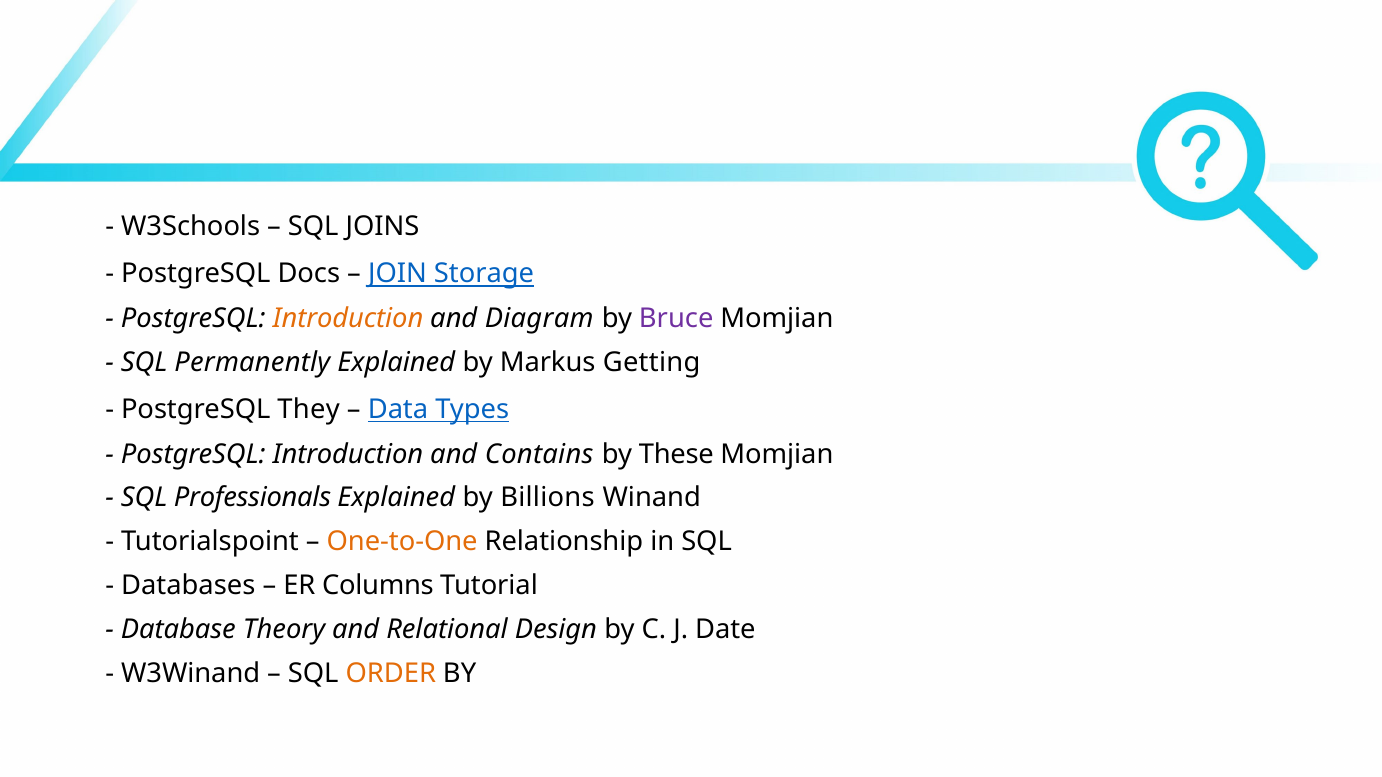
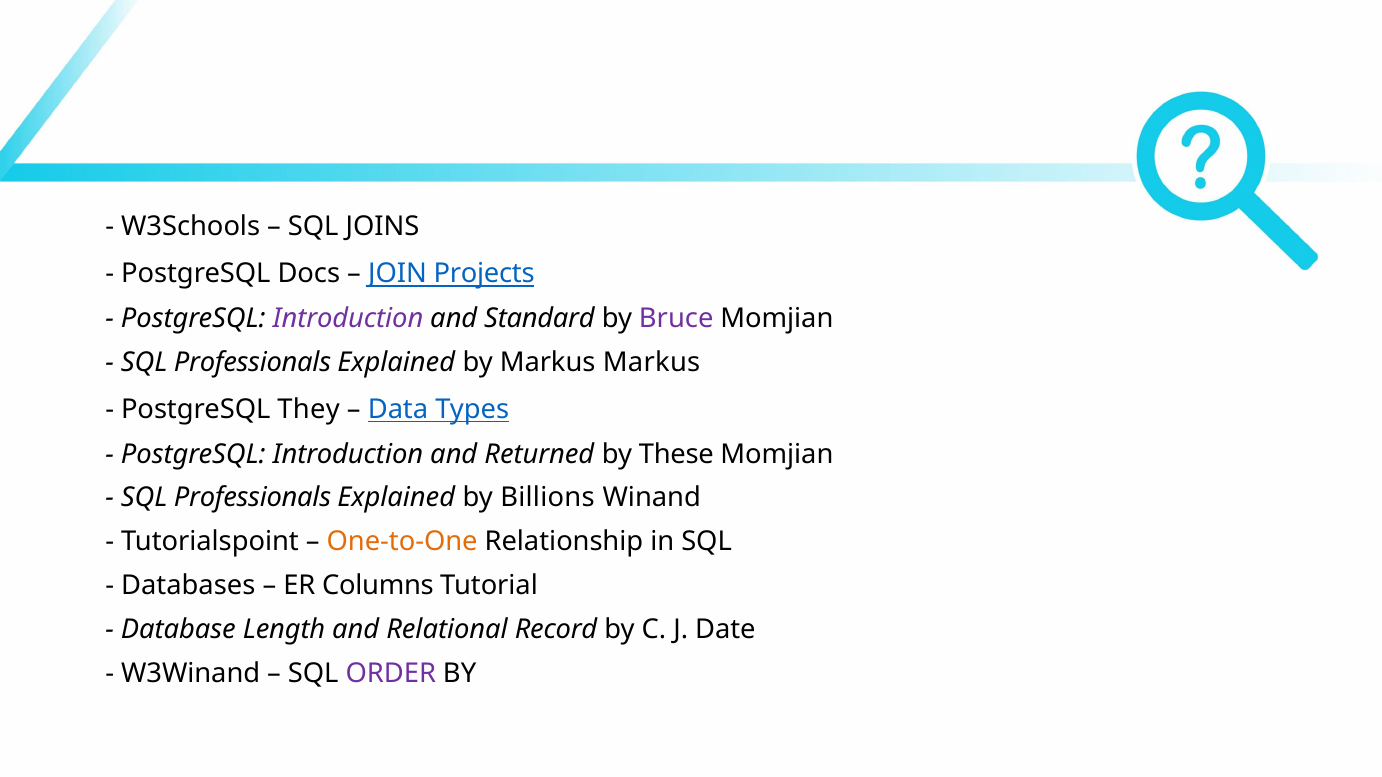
Storage: Storage -> Projects
Introduction at (348, 318) colour: orange -> purple
Diagram: Diagram -> Standard
Permanently at (252, 362): Permanently -> Professionals
Markus Getting: Getting -> Markus
Contains: Contains -> Returned
Theory: Theory -> Length
Design: Design -> Record
ORDER colour: orange -> purple
